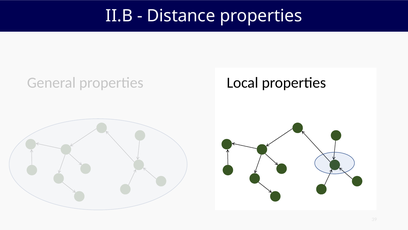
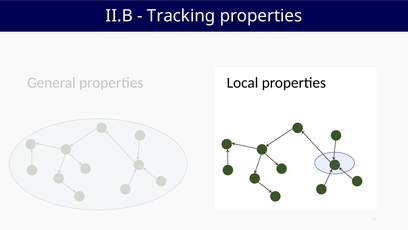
Distance: Distance -> Tracking
